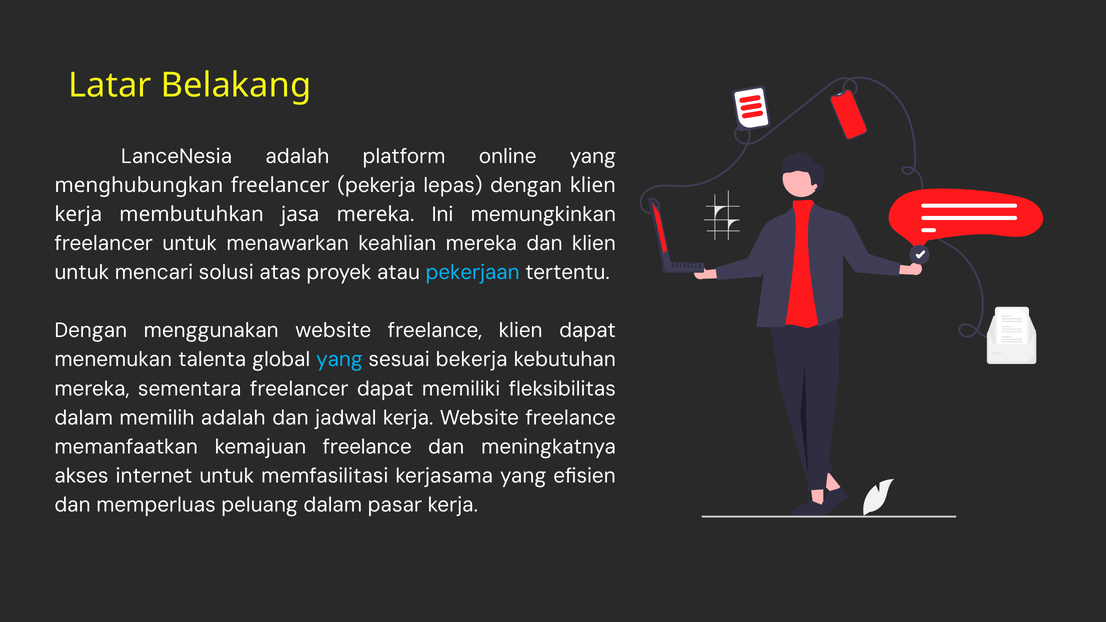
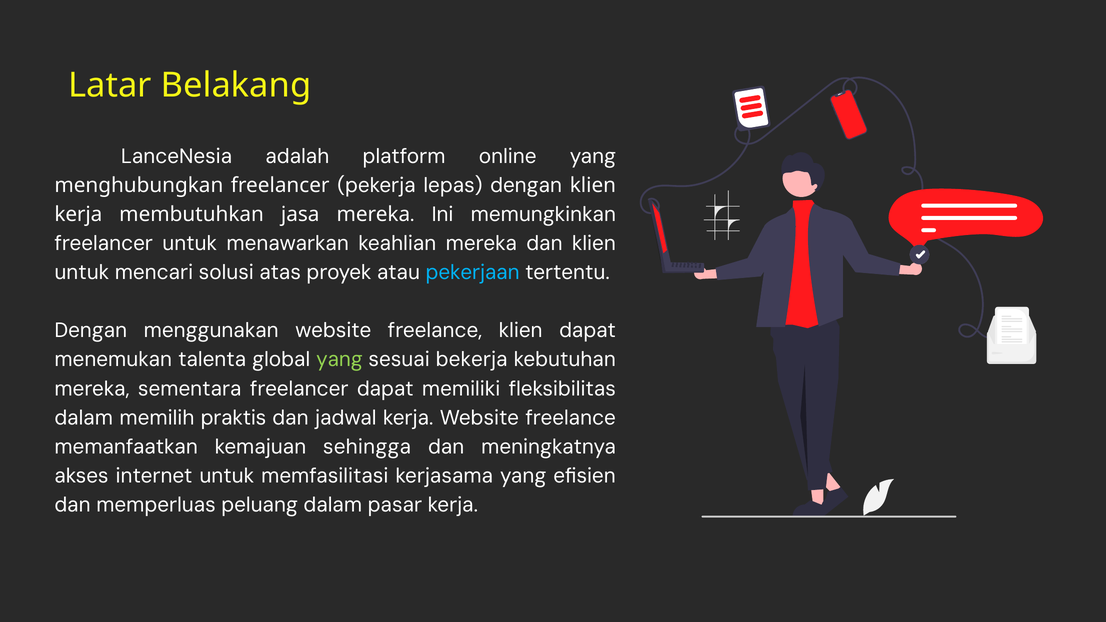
yang at (339, 360) colour: light blue -> light green
memilih adalah: adalah -> praktis
kemajuan freelance: freelance -> sehingga
